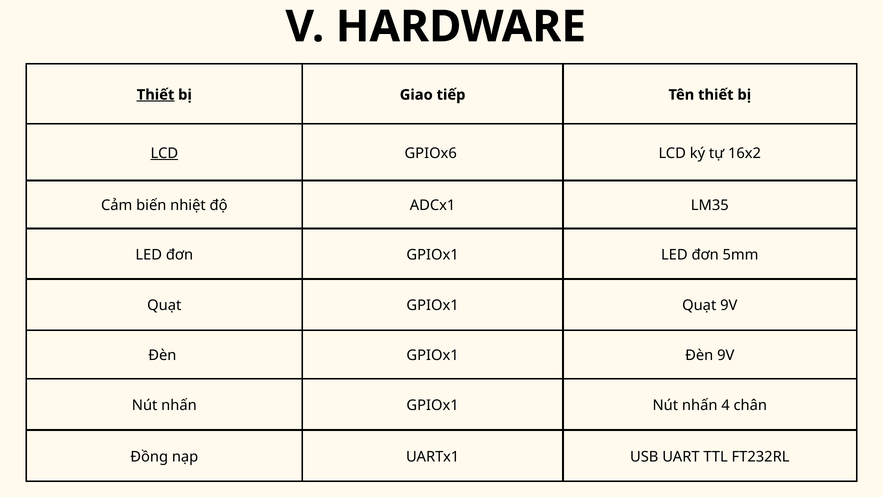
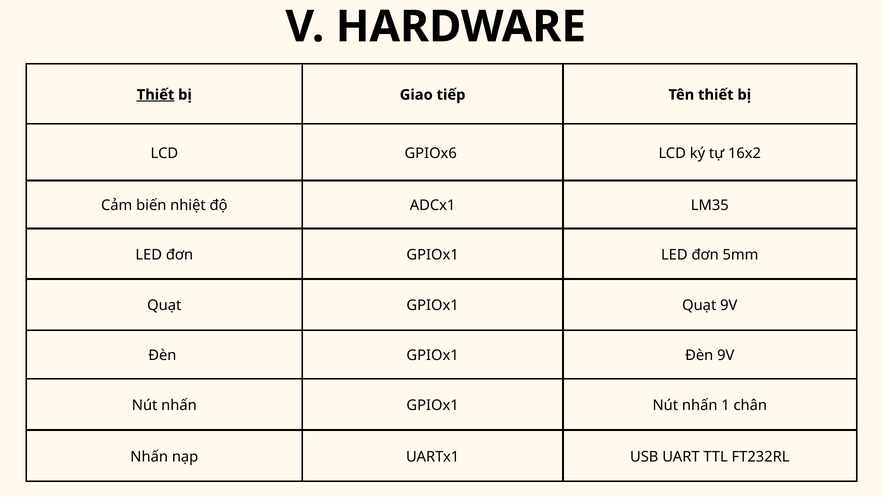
LCD at (164, 153) underline: present -> none
4: 4 -> 1
Đồng at (149, 456): Đồng -> Nhấn
